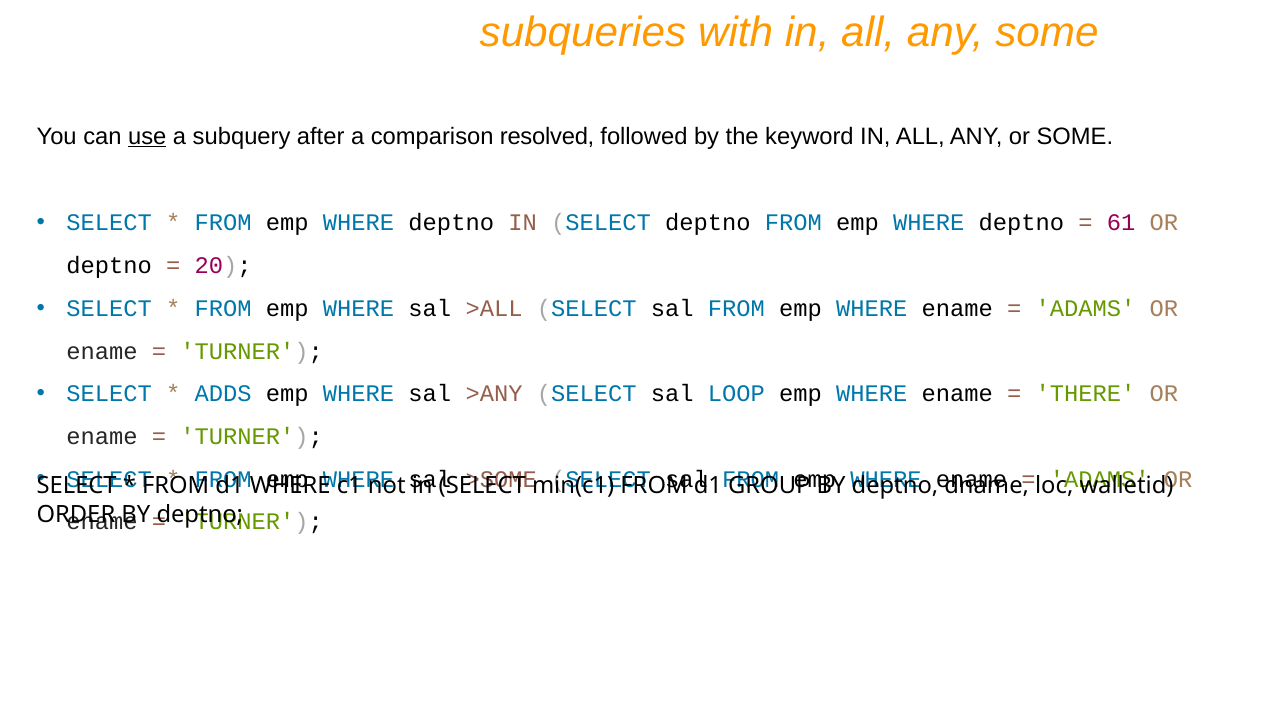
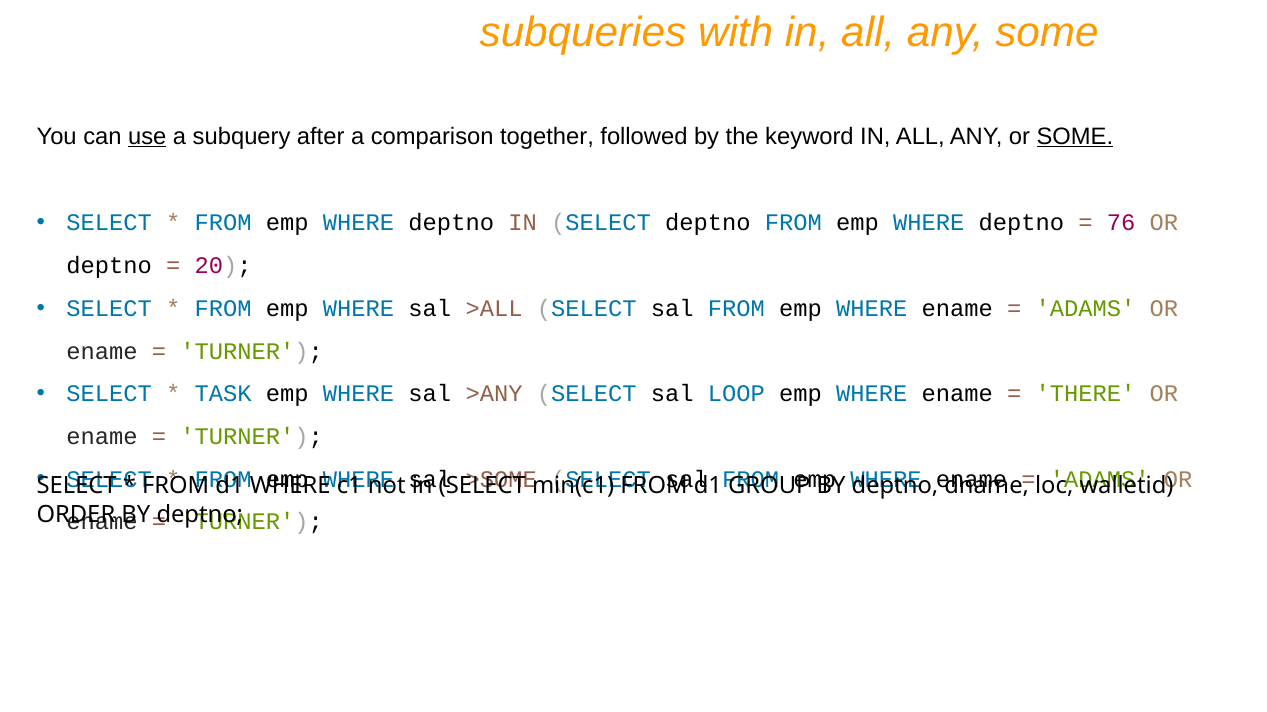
resolved: resolved -> together
SOME at (1075, 136) underline: none -> present
61: 61 -> 76
ADDS: ADDS -> TASK
